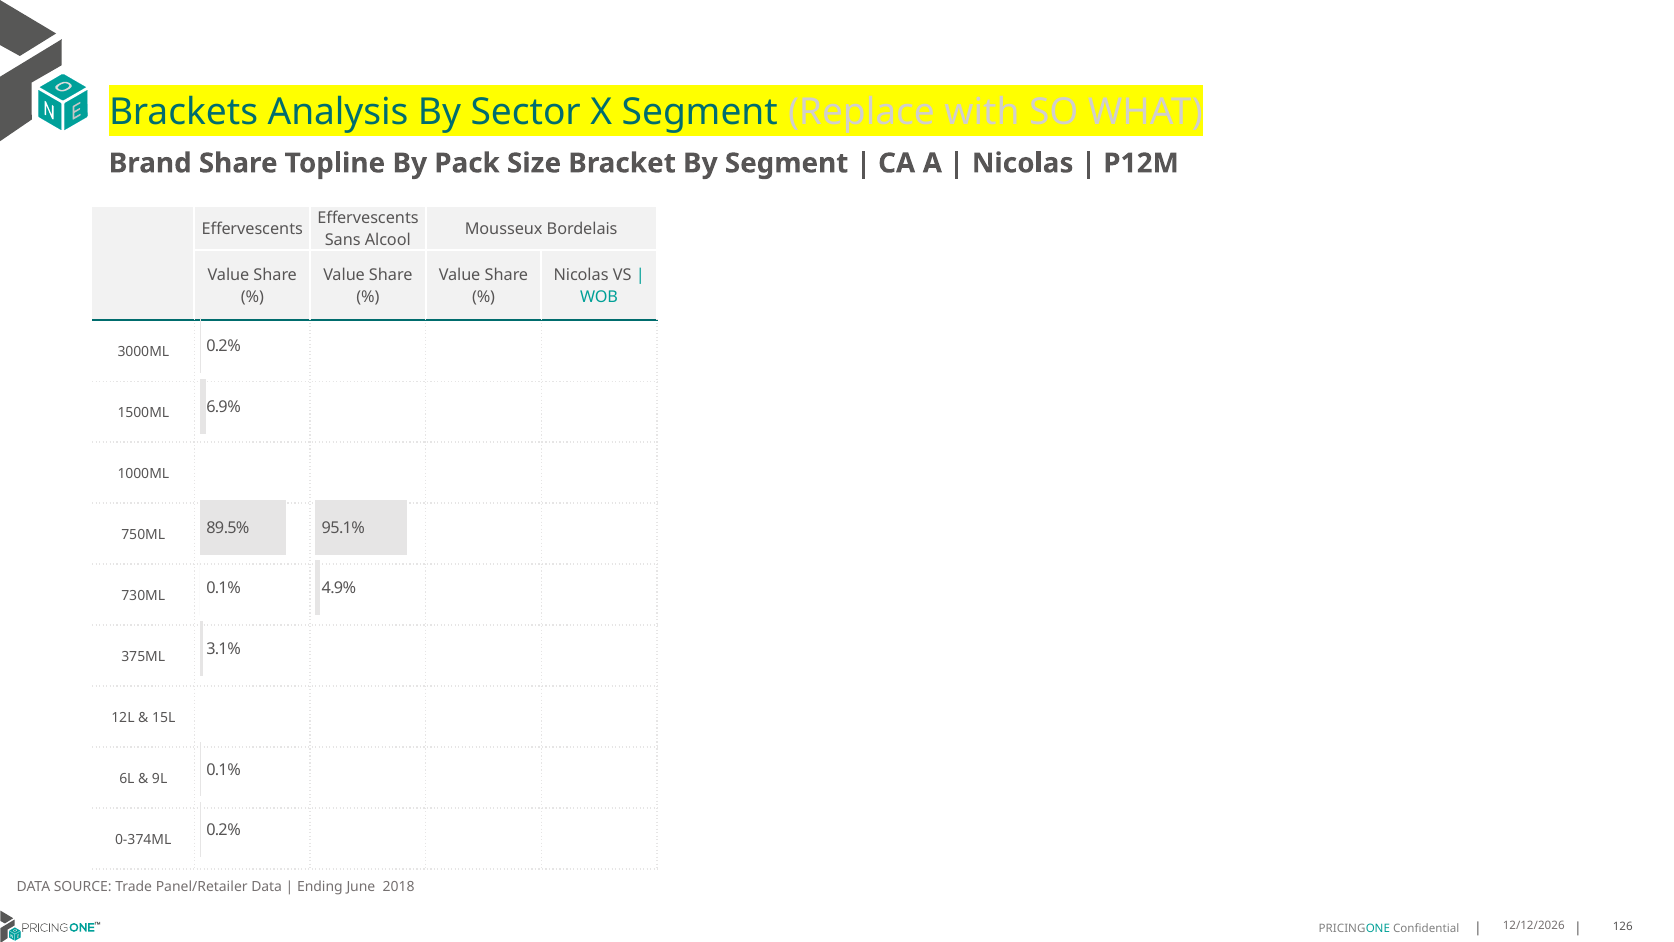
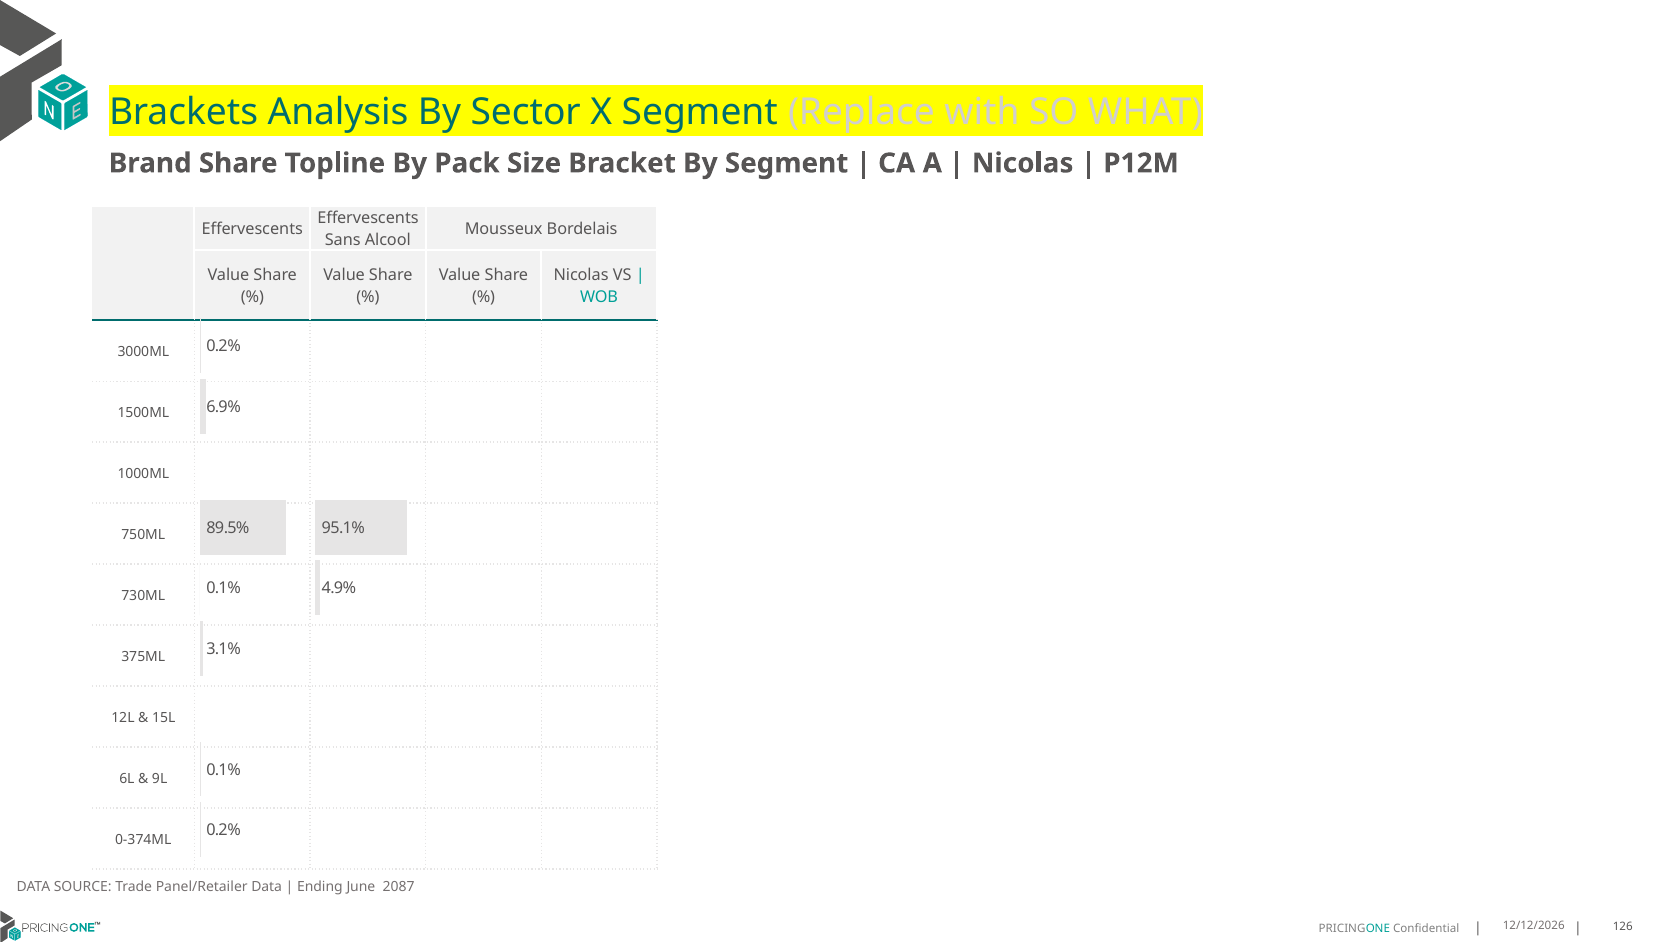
2018: 2018 -> 2087
